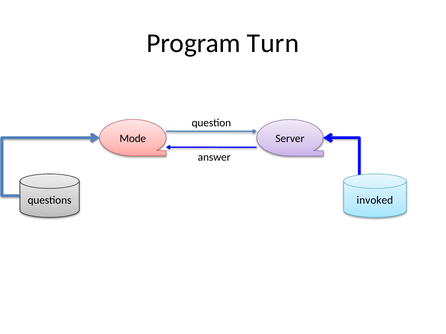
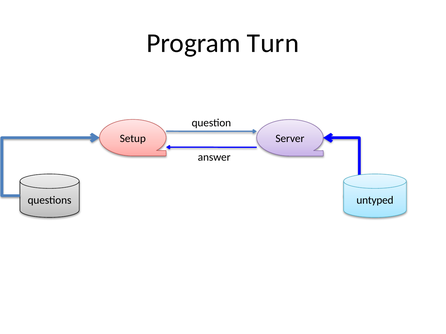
Mode: Mode -> Setup
invoked: invoked -> untyped
